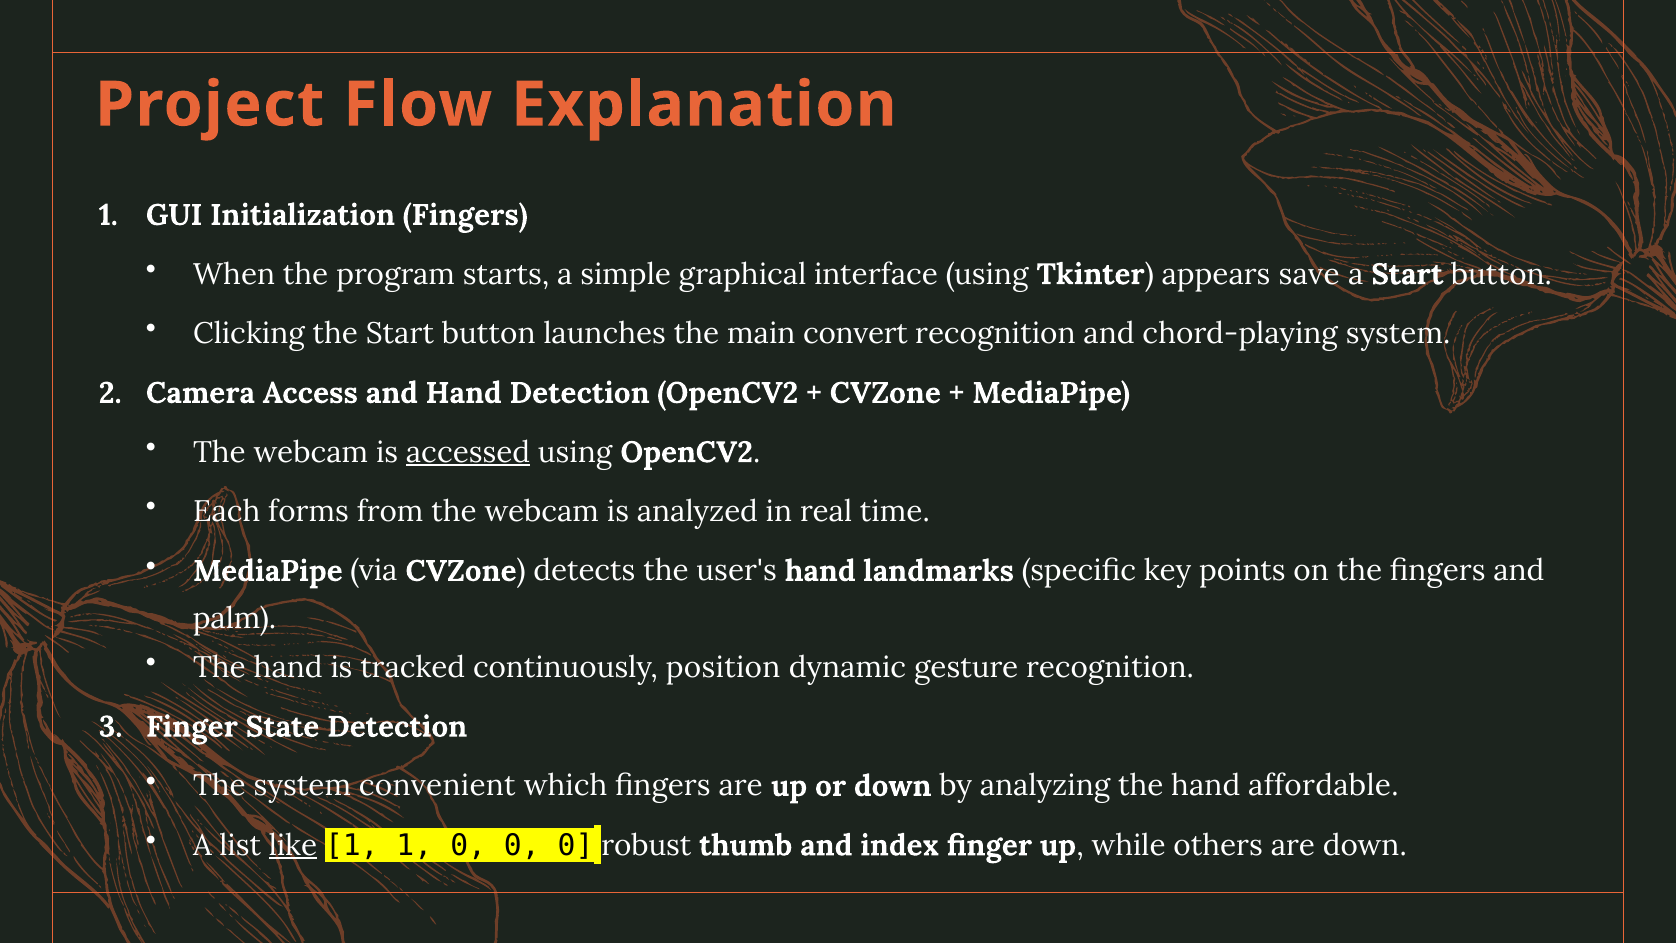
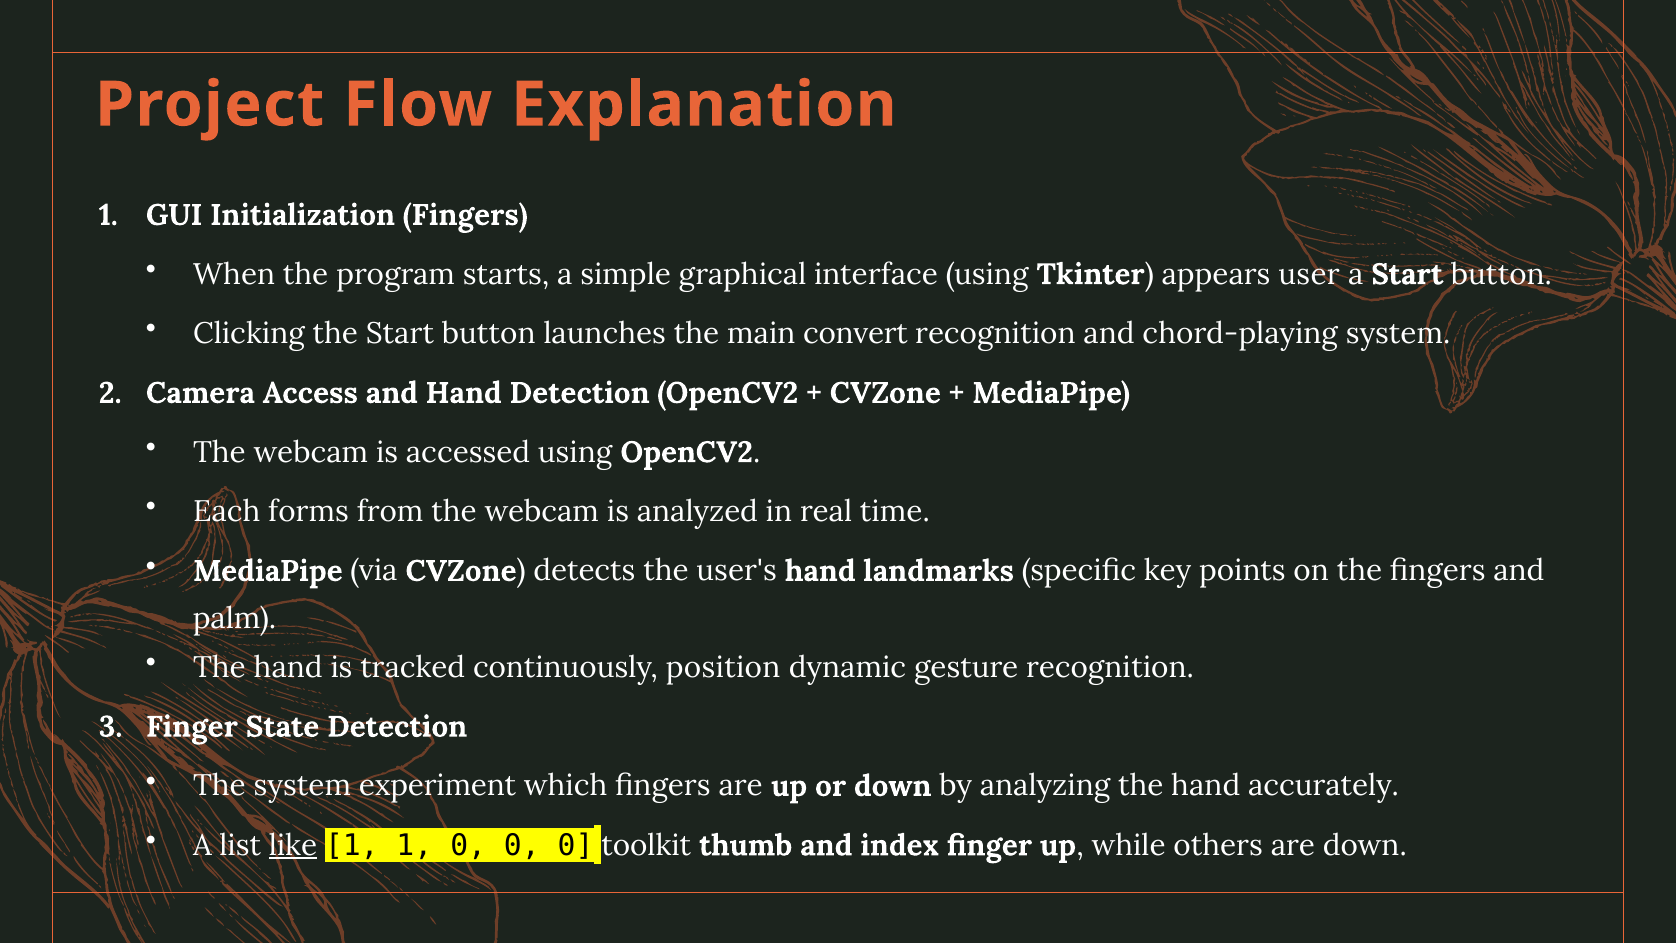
save: save -> user
accessed underline: present -> none
convenient: convenient -> experiment
affordable: affordable -> accurately
robust: robust -> toolkit
